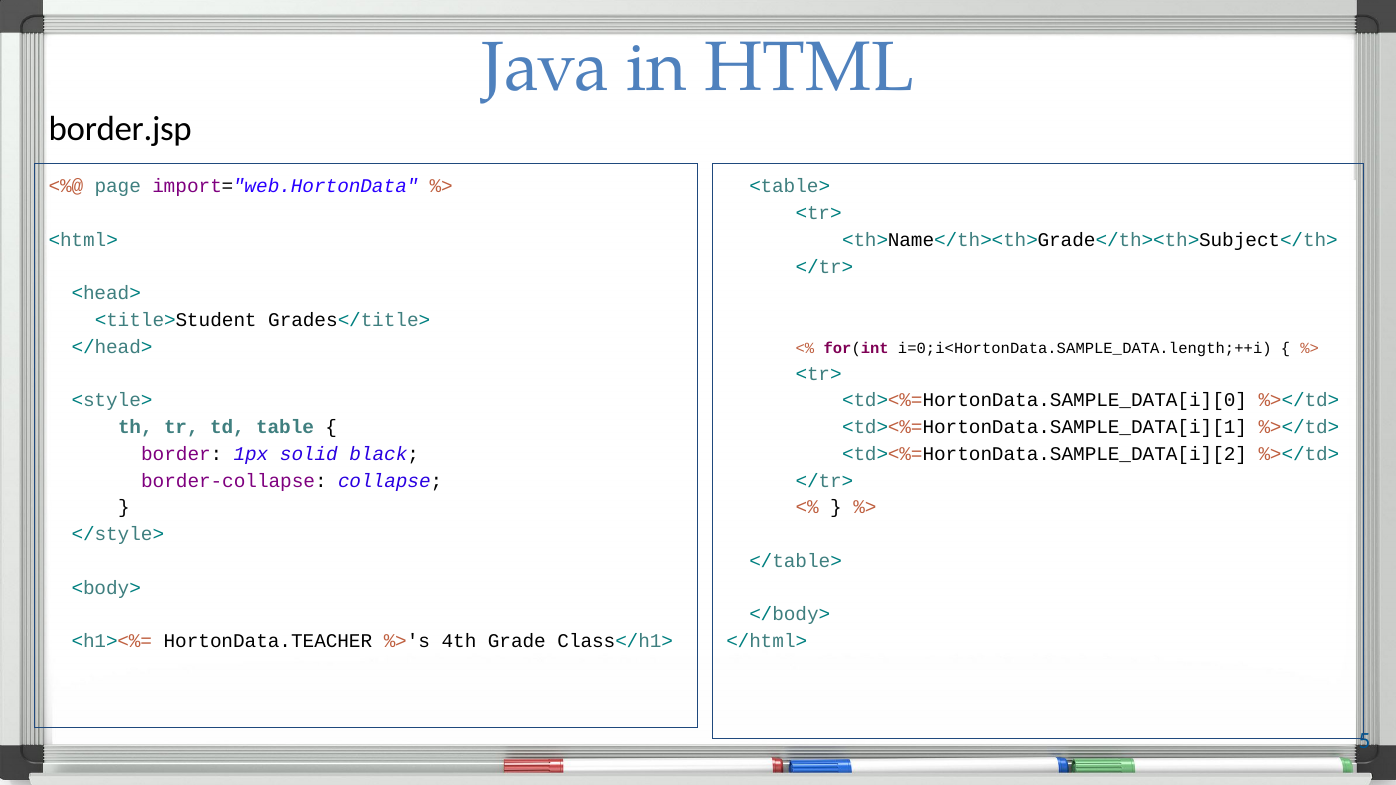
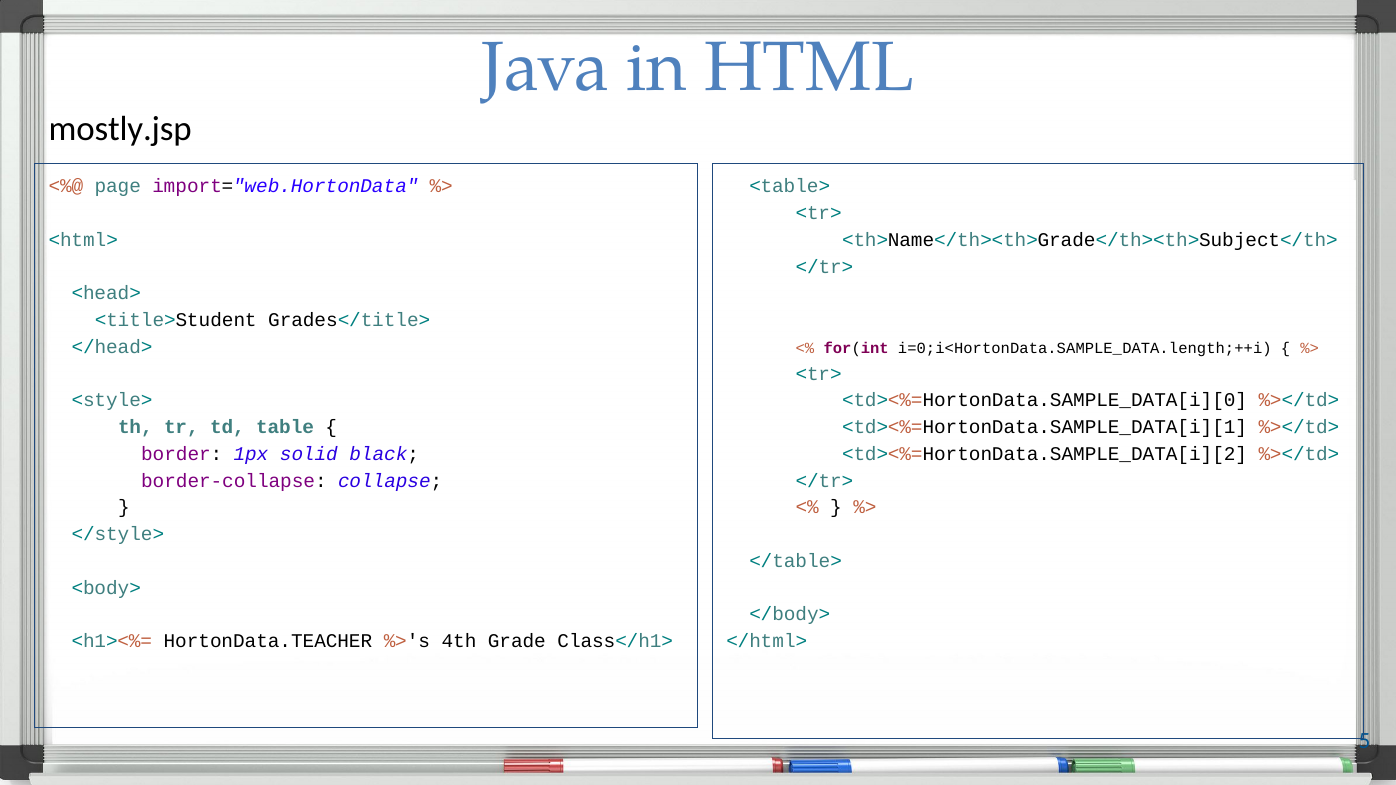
border.jsp: border.jsp -> mostly.jsp
